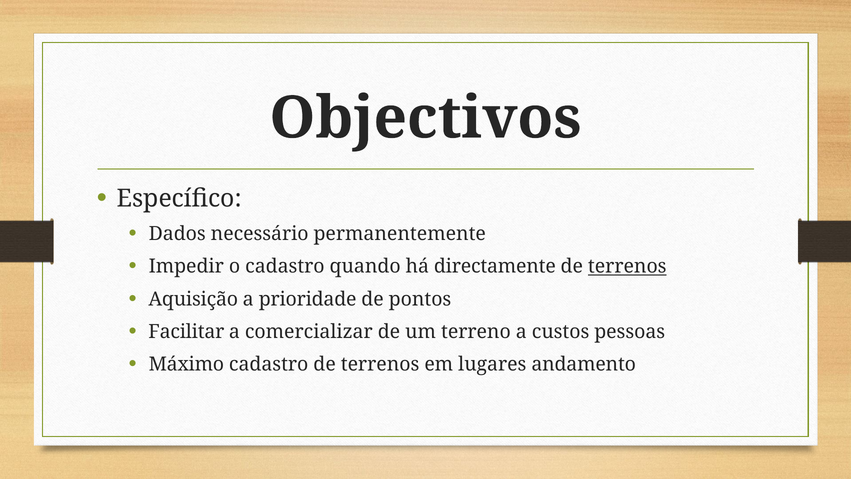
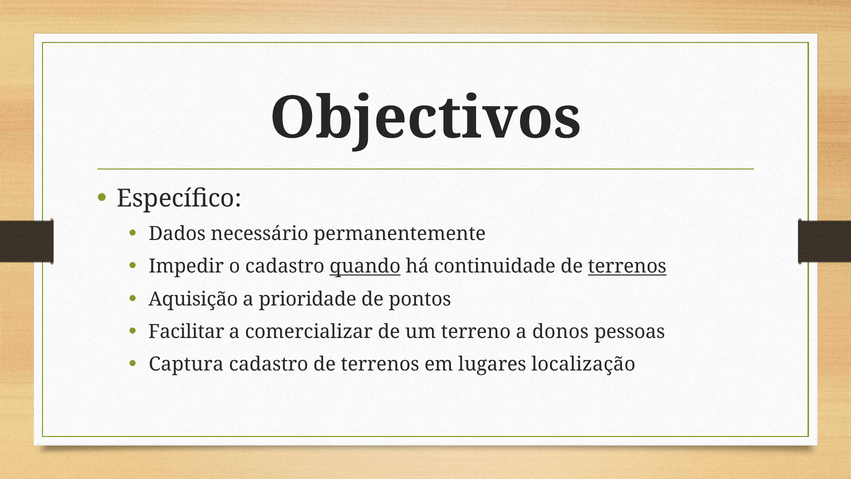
quando underline: none -> present
directamente: directamente -> continuidade
custos: custos -> donos
Máximo: Máximo -> Captura
andamento: andamento -> localização
